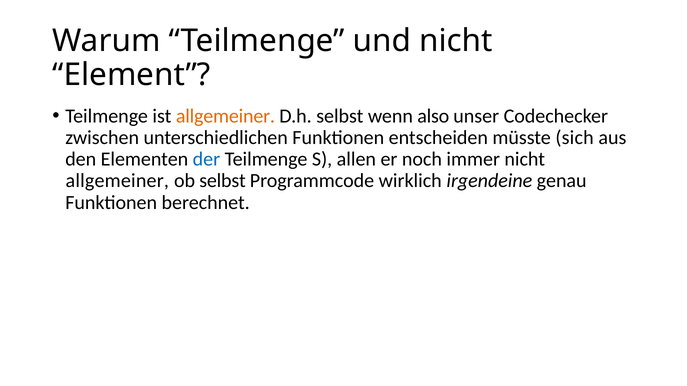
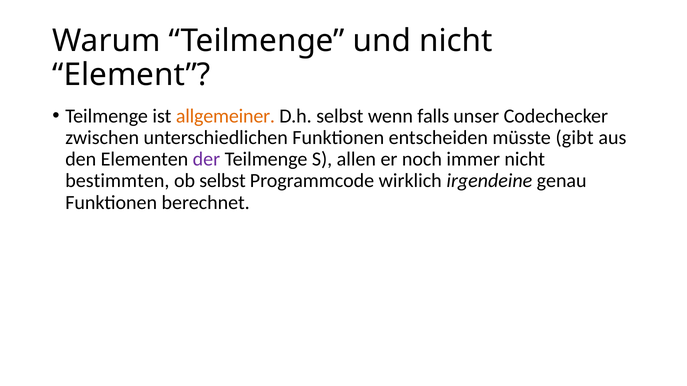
also: also -> falls
sich: sich -> gibt
der colour: blue -> purple
allgemeiner at (117, 181): allgemeiner -> bestimmten
